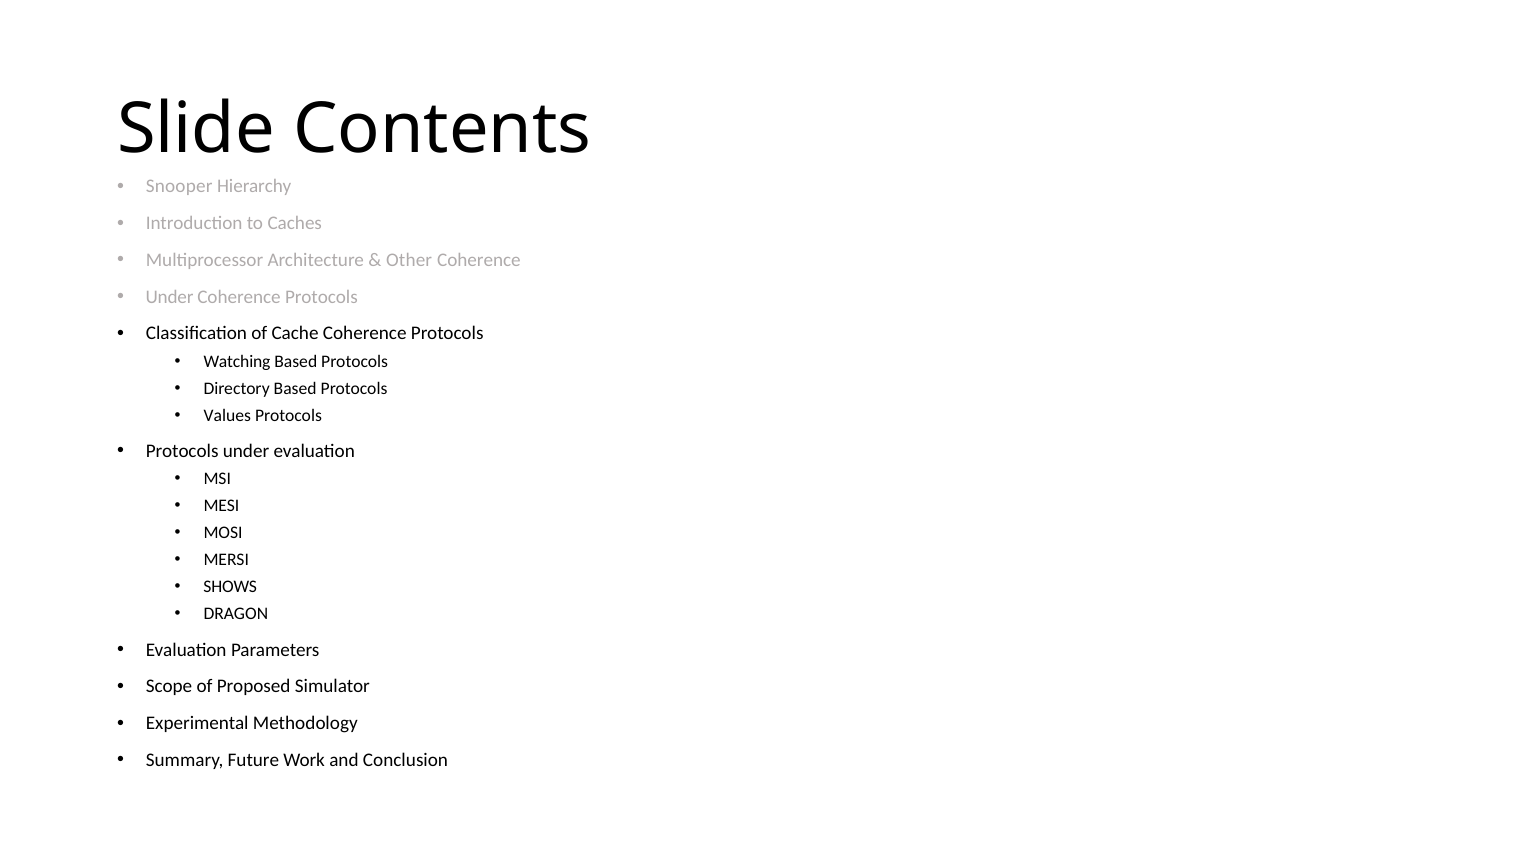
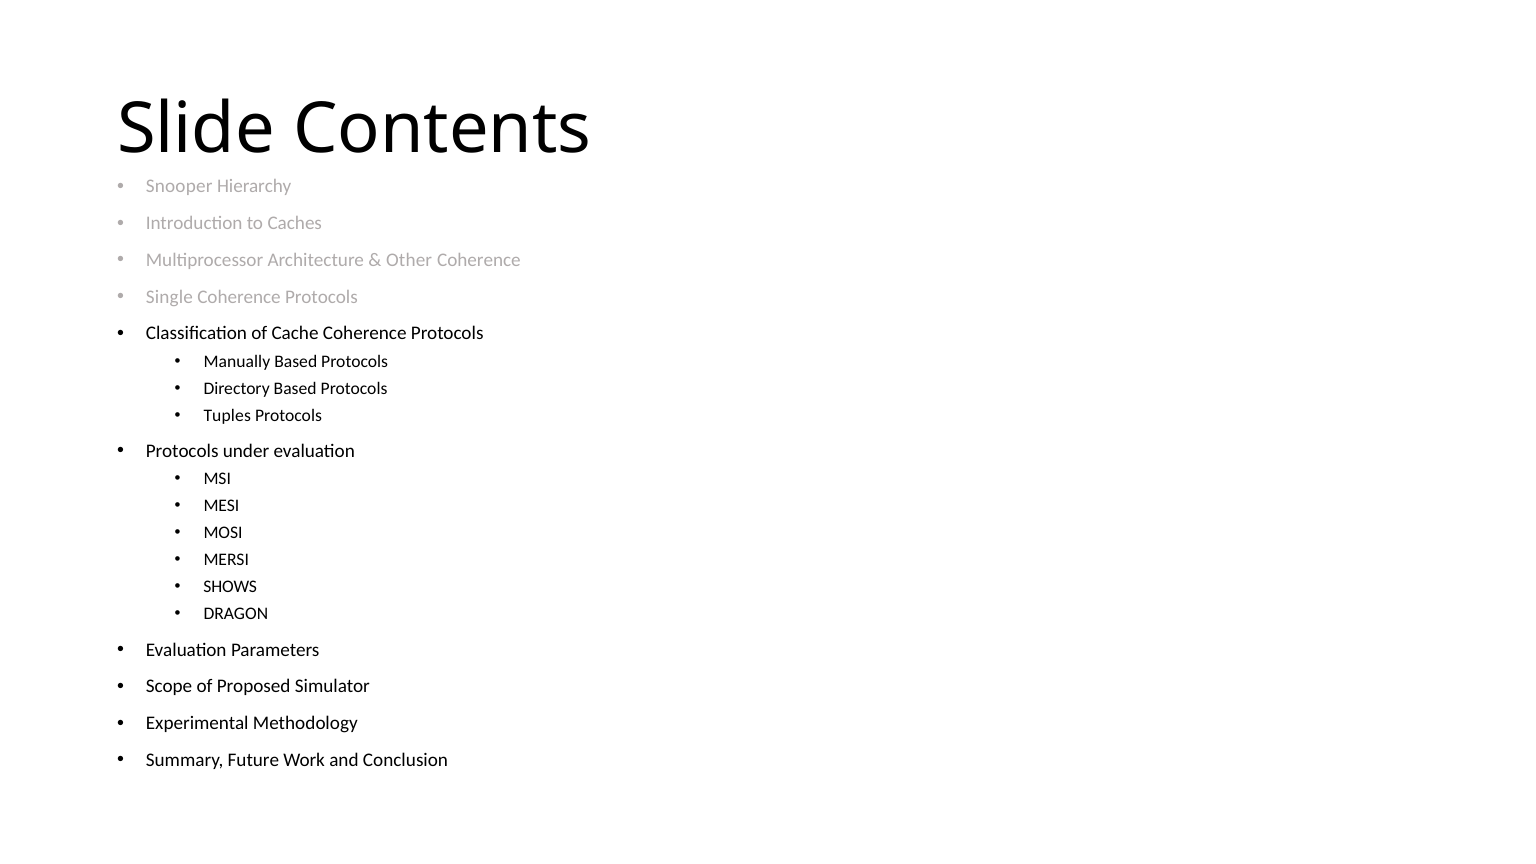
Under at (170, 297): Under -> Single
Watching: Watching -> Manually
Values: Values -> Tuples
